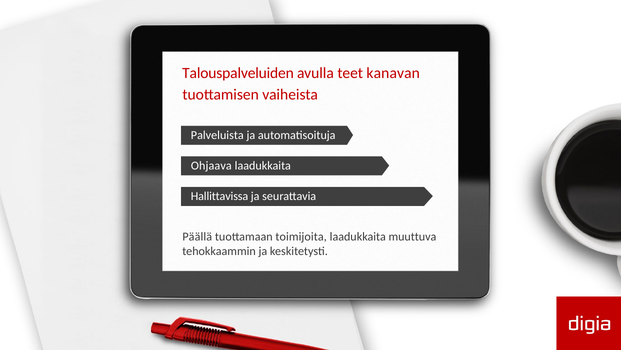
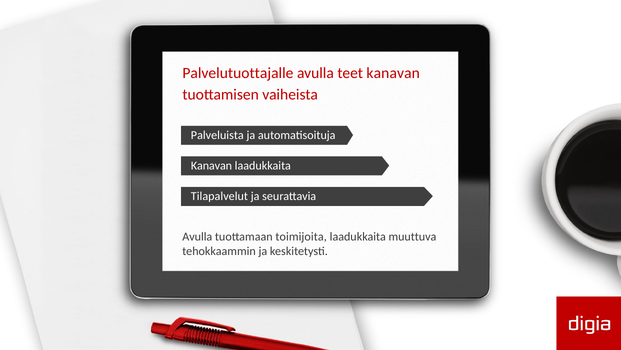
Talouspalveluiden: Talouspalveluiden -> Palvelutuottajalle
Ohjaava at (211, 165): Ohjaava -> Kanavan
Hallittavissa: Hallittavissa -> Tilapalvelut
Päällä at (197, 236): Päällä -> Avulla
